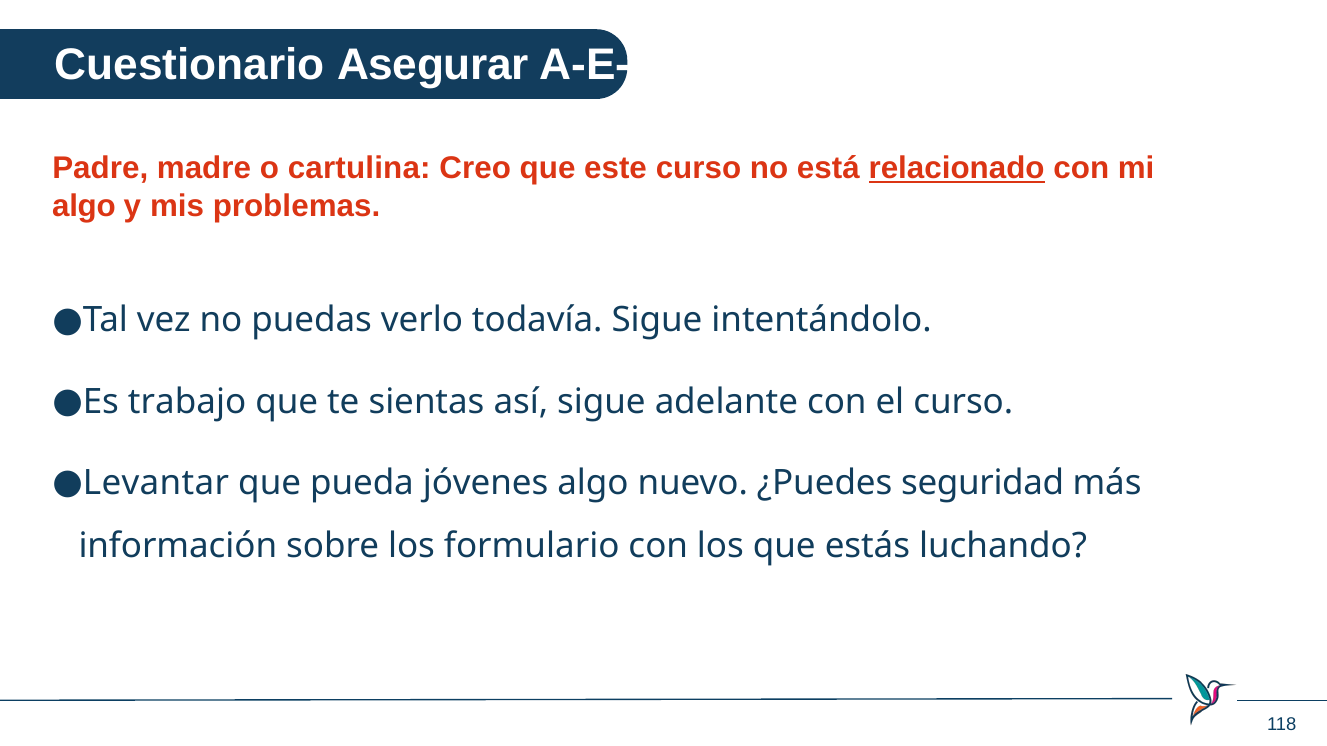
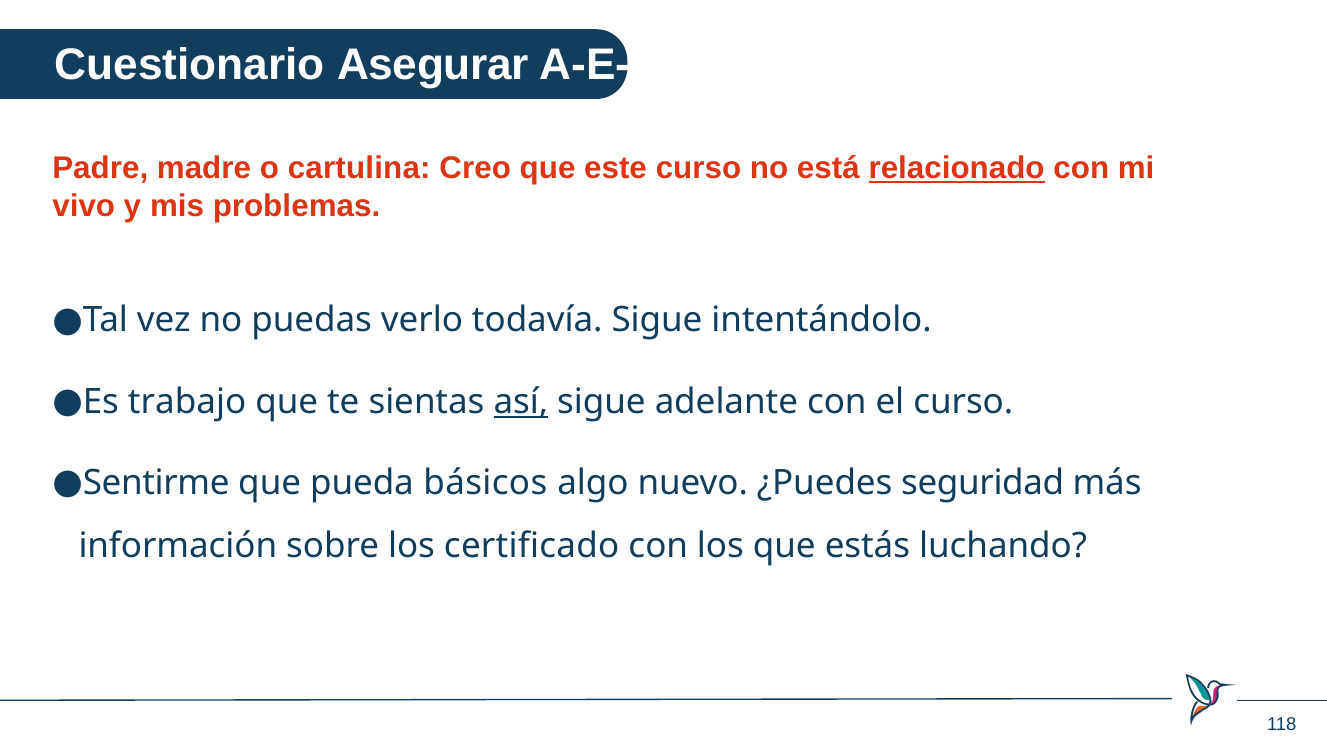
algo at (84, 206): algo -> vivo
así underline: none -> present
Levantar: Levantar -> Sentirme
jóvenes: jóvenes -> básicos
formulario: formulario -> certificado
